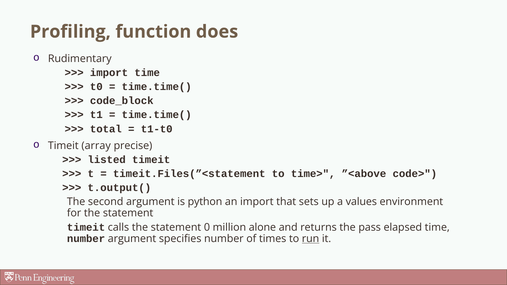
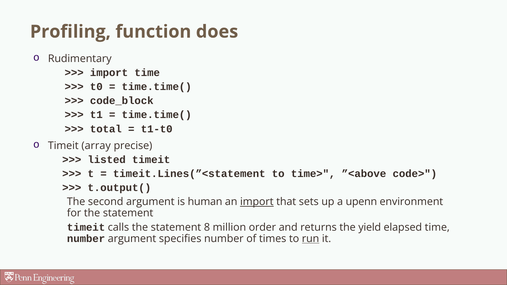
timeit.Files(”<statement: timeit.Files(”<statement -> timeit.Lines(”<statement
python: python -> human
import at (257, 202) underline: none -> present
values: values -> upenn
0: 0 -> 8
alone: alone -> order
pass: pass -> yield
